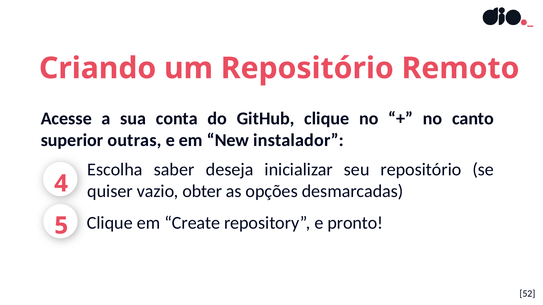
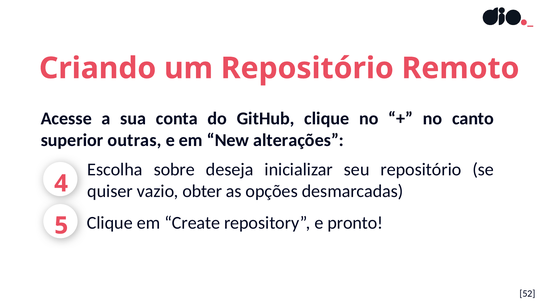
instalador: instalador -> alterações
saber: saber -> sobre
